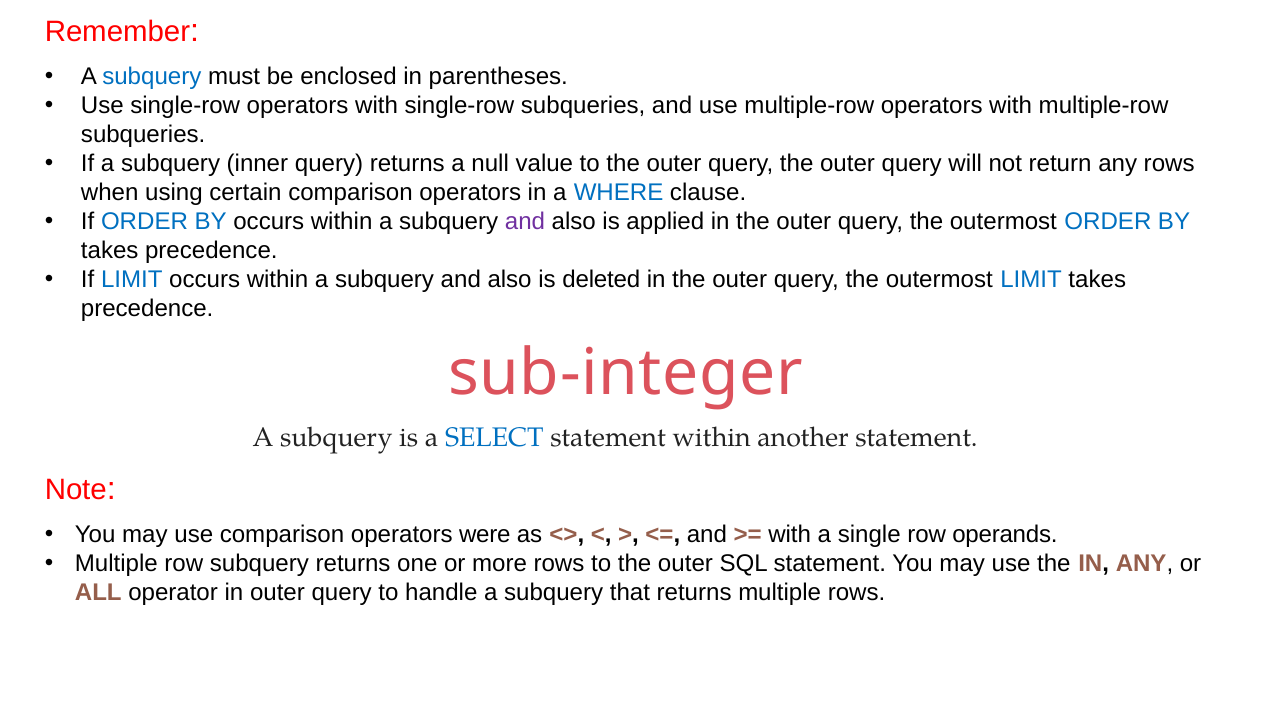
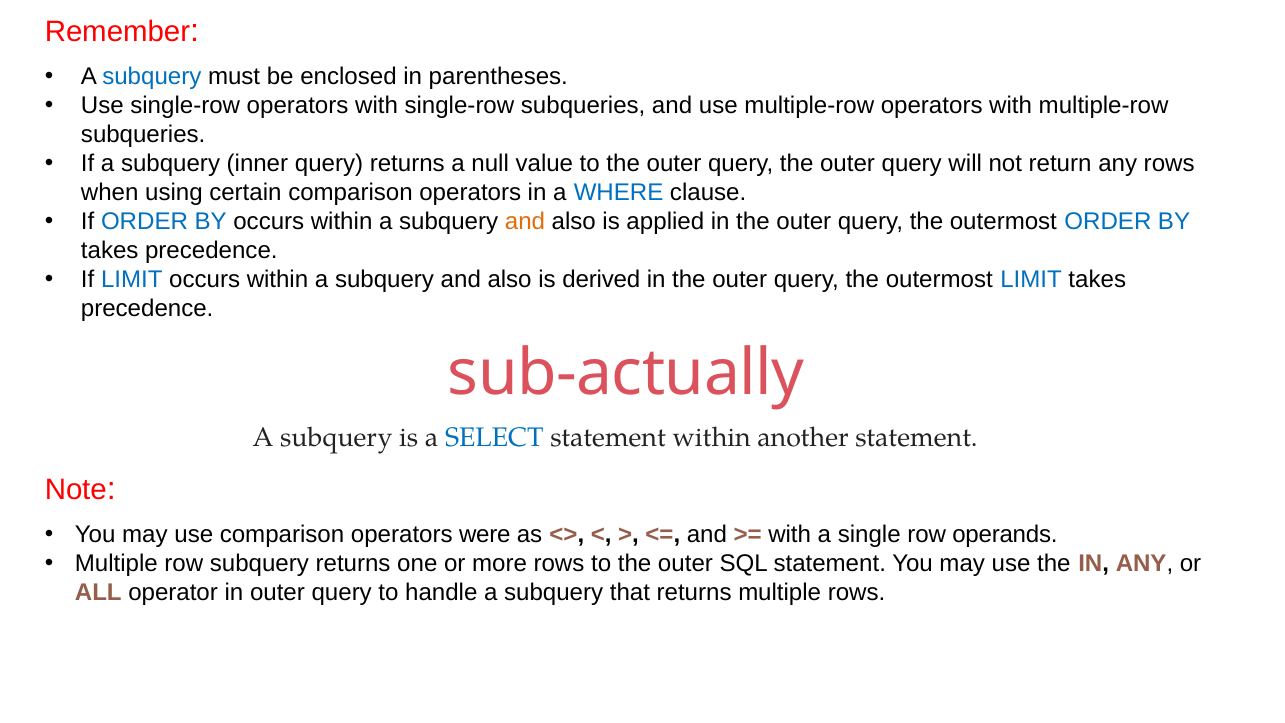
and at (525, 221) colour: purple -> orange
deleted: deleted -> derived
sub-integer: sub-integer -> sub-actually
